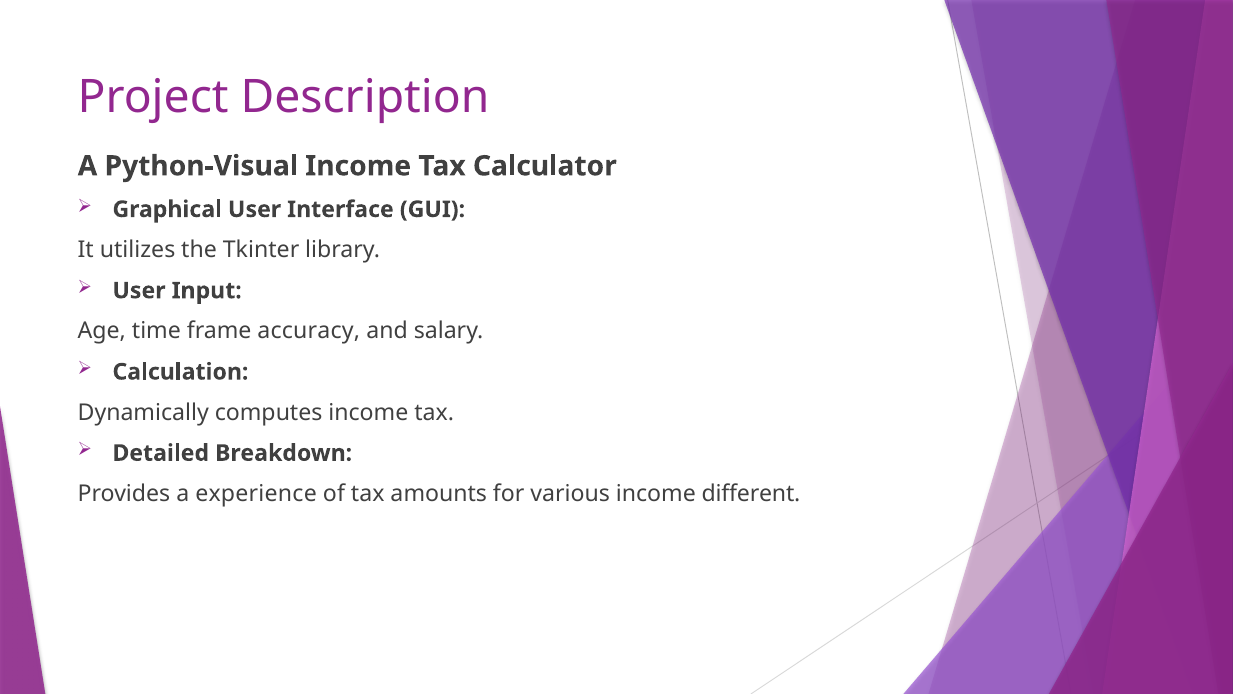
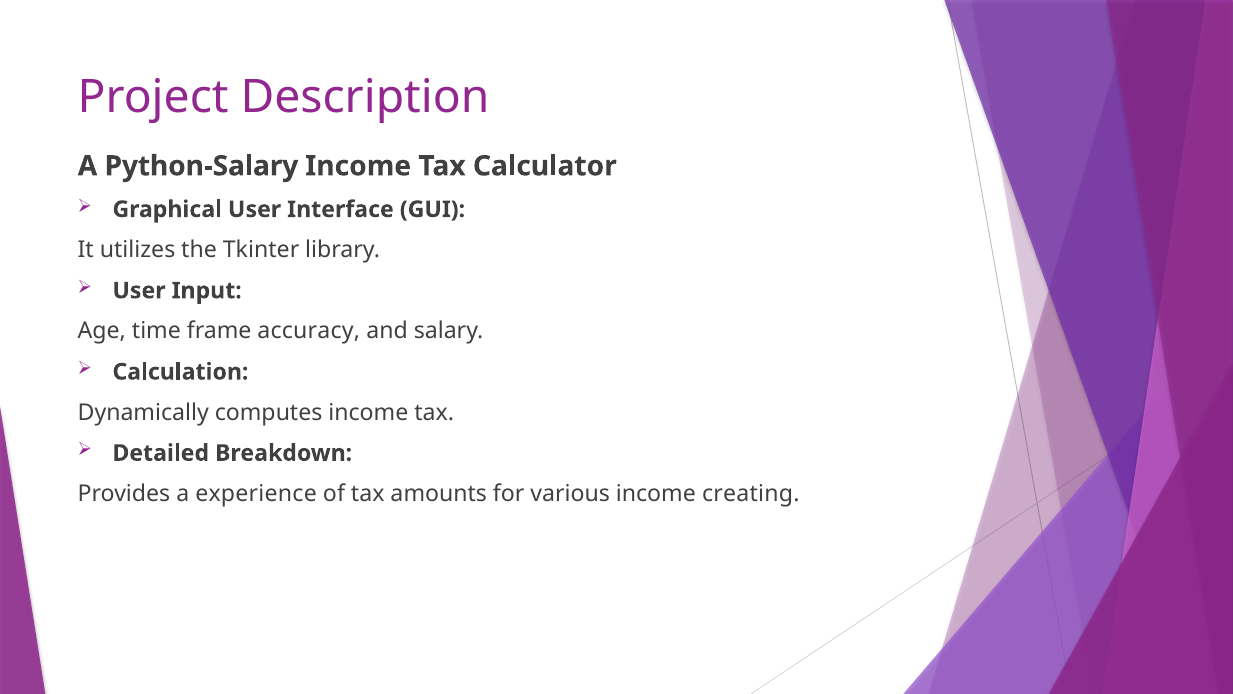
Python-Visual: Python-Visual -> Python-Salary
different: different -> creating
